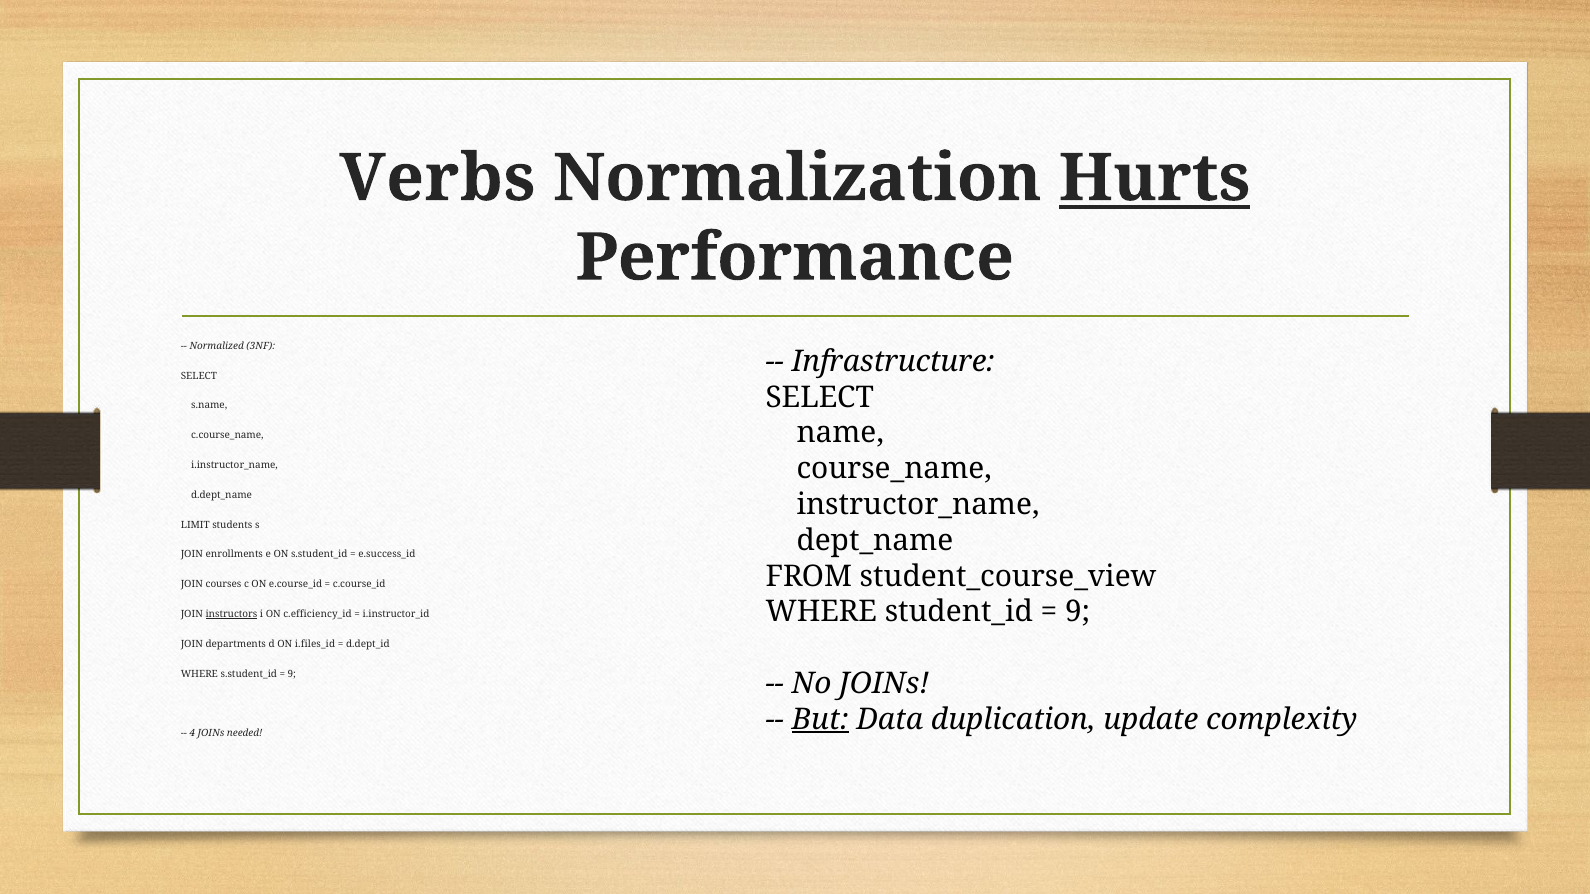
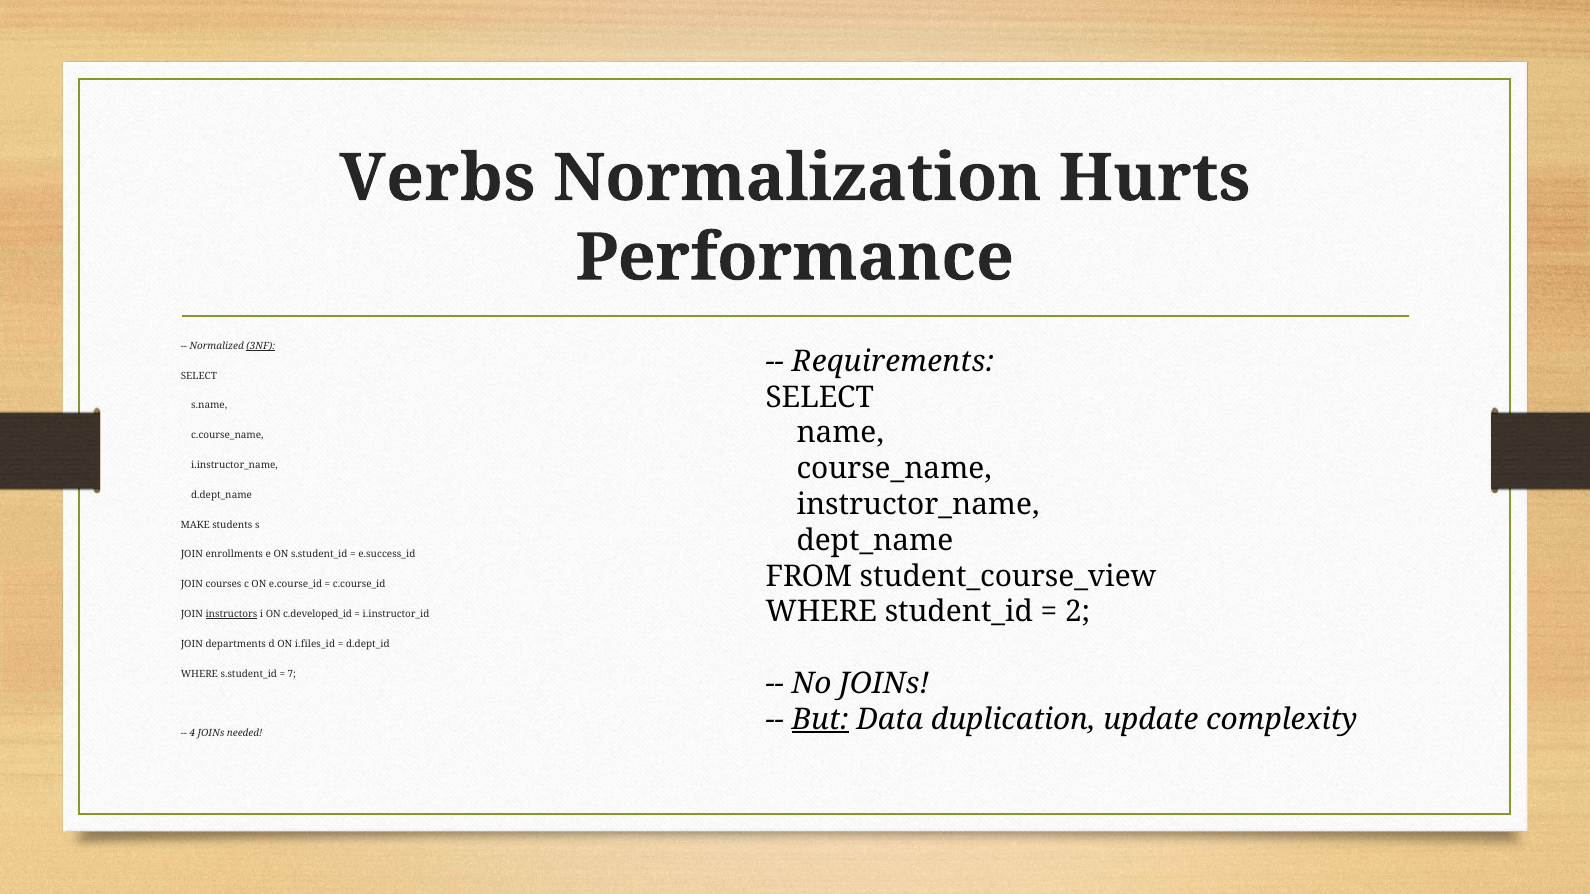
Hurts underline: present -> none
3NF underline: none -> present
Infrastructure: Infrastructure -> Requirements
LIMIT: LIMIT -> MAKE
9 at (1078, 612): 9 -> 2
c.efficiency_id: c.efficiency_id -> c.developed_id
9 at (292, 674): 9 -> 7
